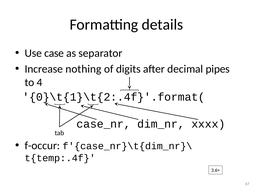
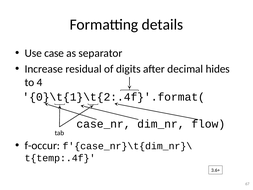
nothing: nothing -> residual
pipes: pipes -> hides
xxxx: xxxx -> flow
